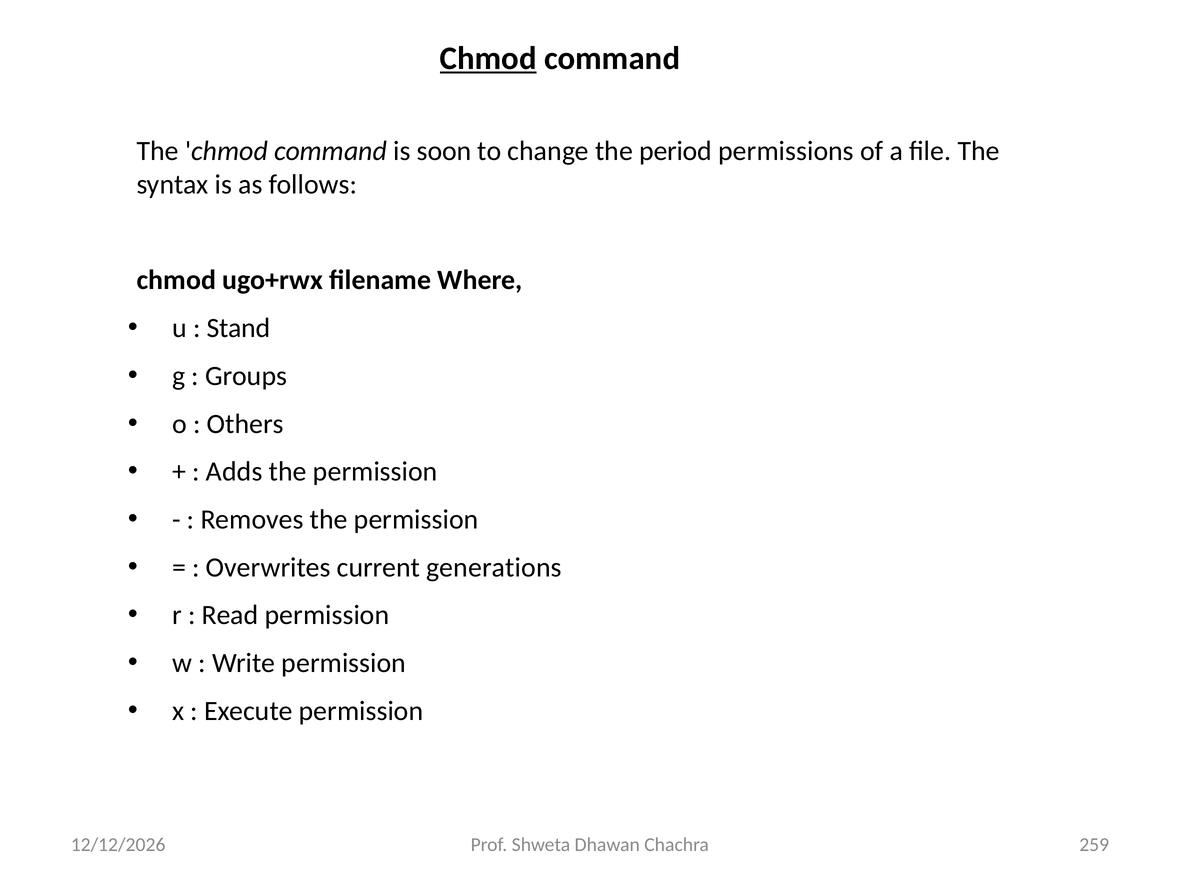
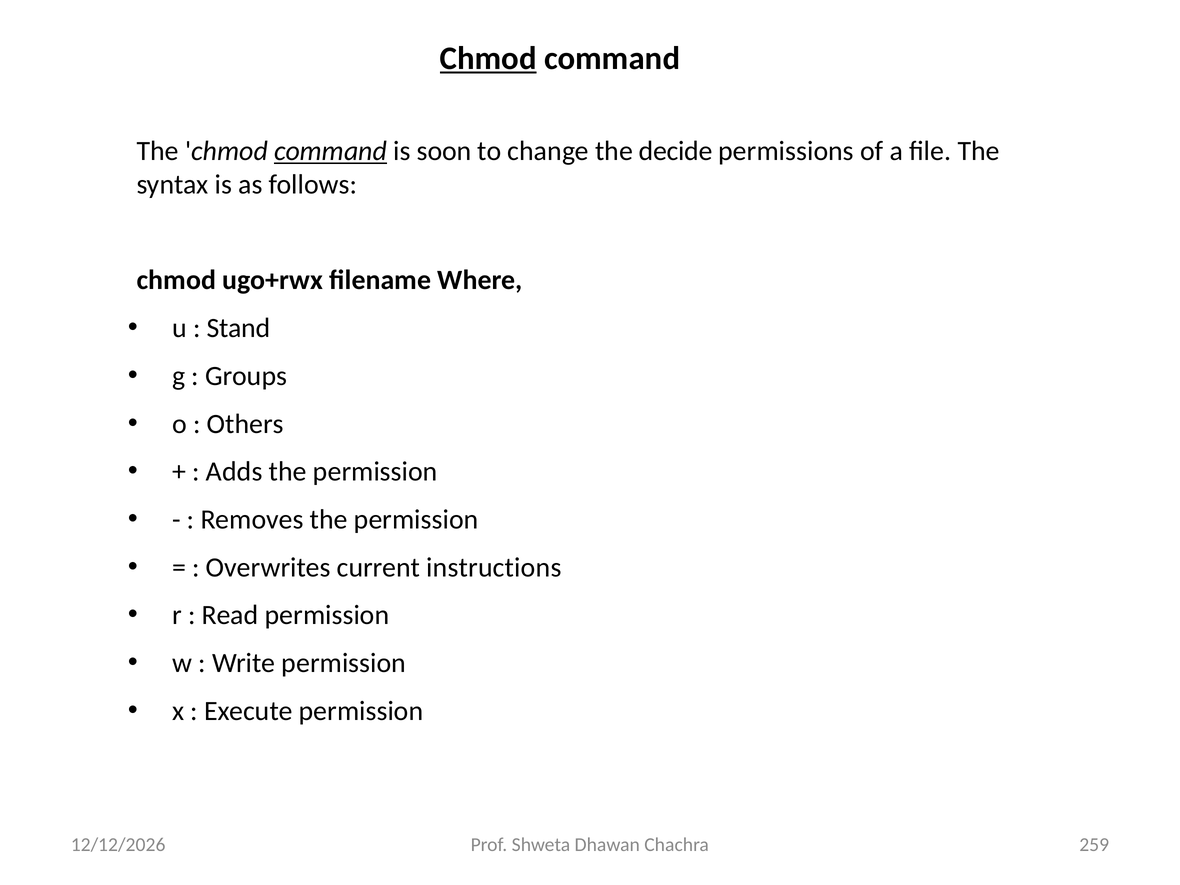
command at (331, 151) underline: none -> present
period: period -> decide
generations: generations -> instructions
